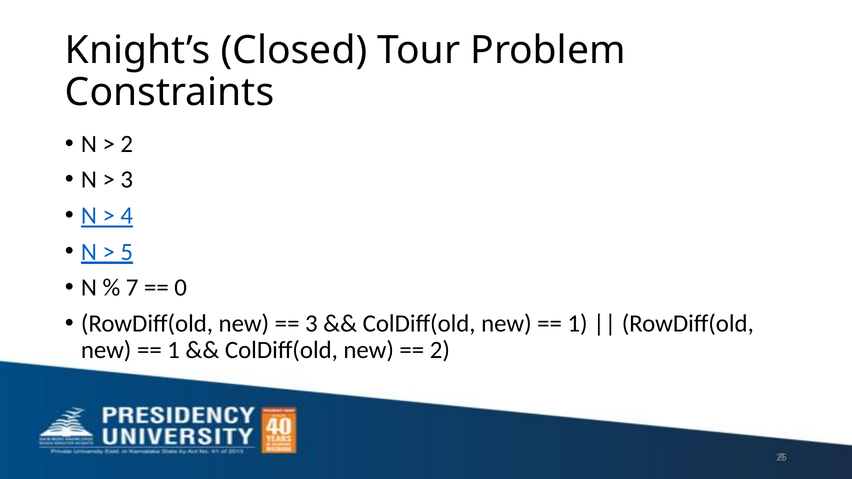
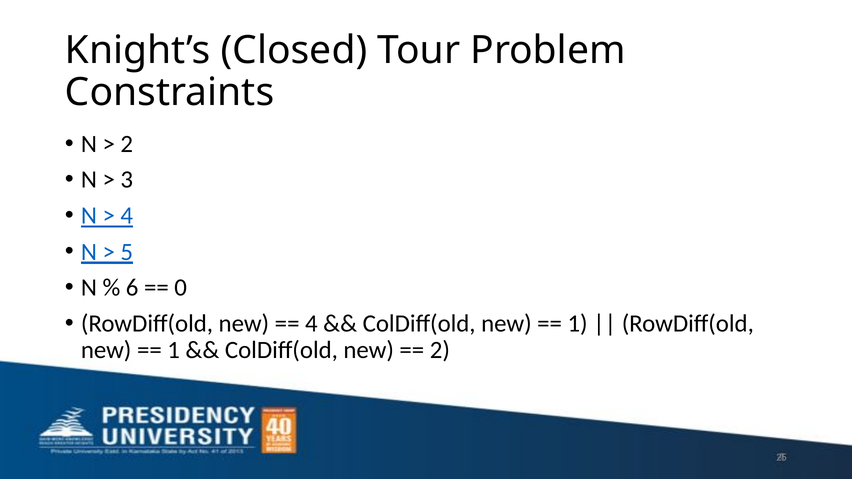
7: 7 -> 6
3 at (311, 324): 3 -> 4
